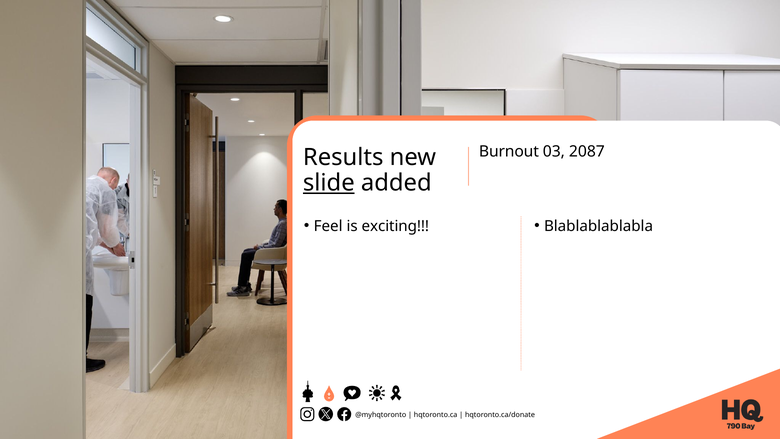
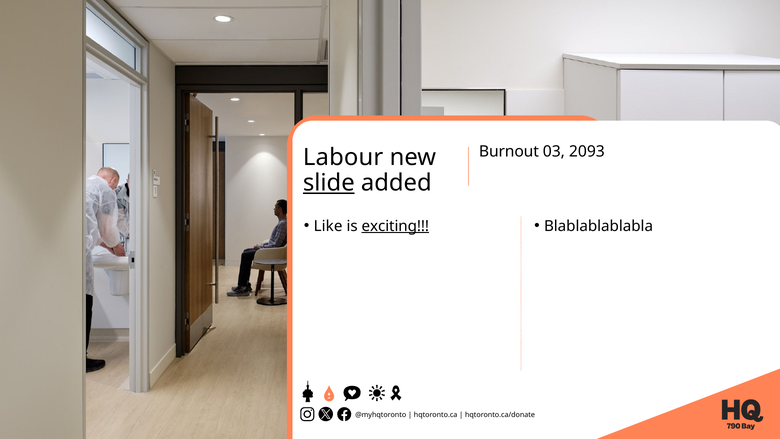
2087: 2087 -> 2093
Results: Results -> Labour
Feel: Feel -> Like
exciting underline: none -> present
